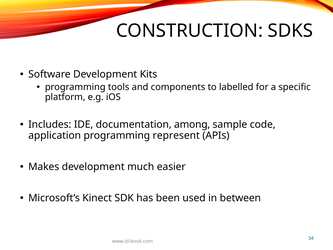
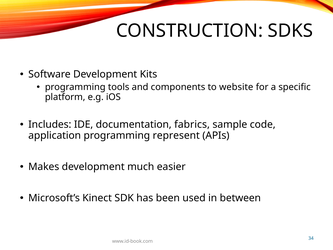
labelled: labelled -> website
among: among -> fabrics
